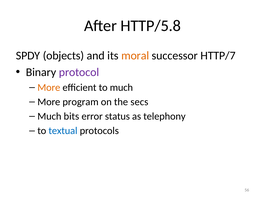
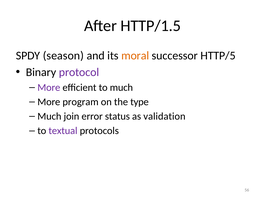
HTTP/5.8: HTTP/5.8 -> HTTP/1.5
objects: objects -> season
HTTP/7: HTTP/7 -> HTTP/5
More at (49, 87) colour: orange -> purple
secs: secs -> type
bits: bits -> join
telephony: telephony -> validation
textual colour: blue -> purple
